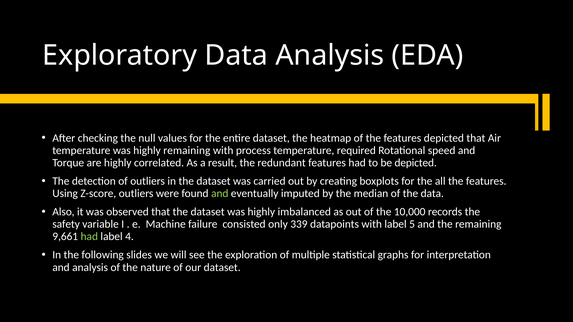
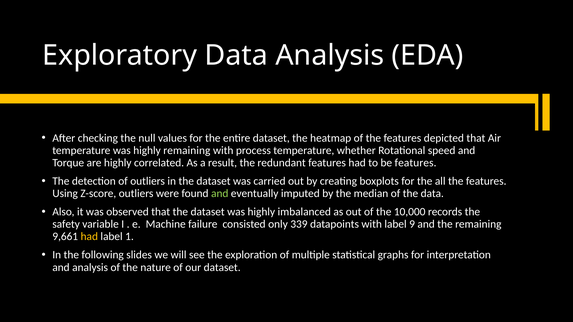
required: required -> whether
be depicted: depicted -> features
5: 5 -> 9
had at (89, 237) colour: light green -> yellow
4: 4 -> 1
